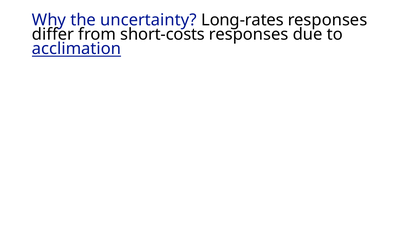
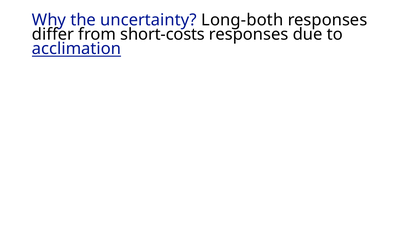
Long-rates: Long-rates -> Long-both
